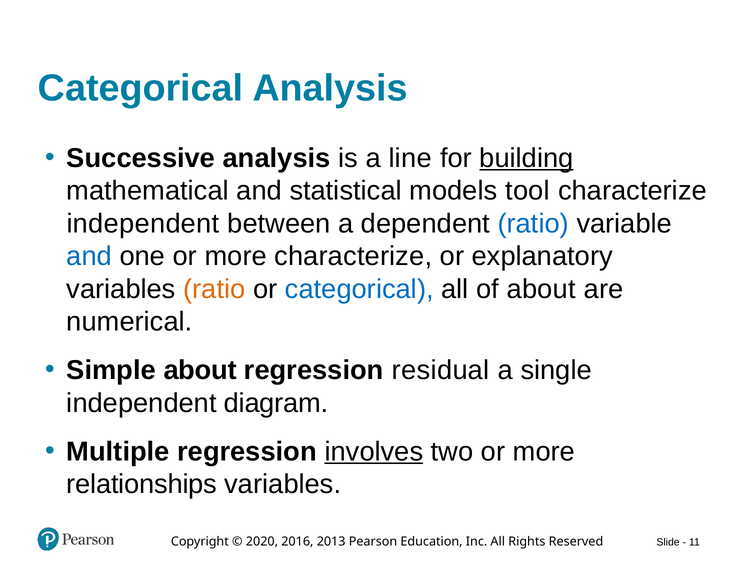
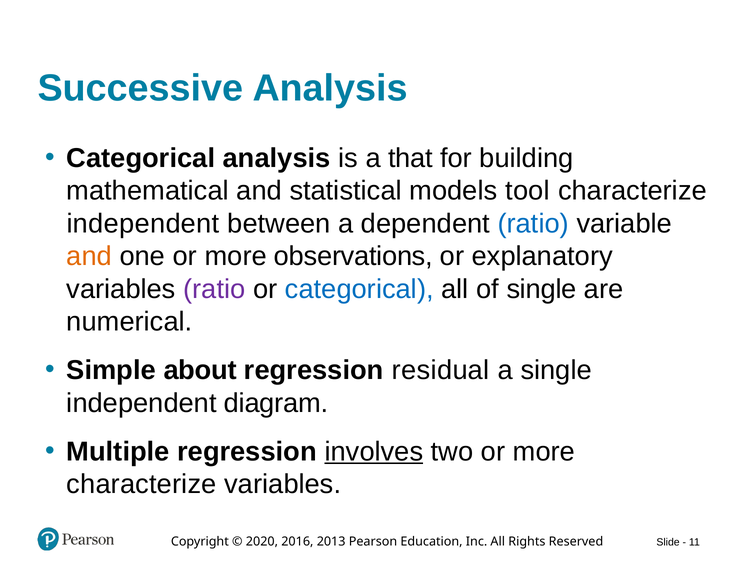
Categorical at (141, 88): Categorical -> Successive
Successive at (141, 158): Successive -> Categorical
line: line -> that
building underline: present -> none
and at (89, 256) colour: blue -> orange
more characterize: characterize -> observations
ratio at (214, 289) colour: orange -> purple
of about: about -> single
relationships at (142, 484): relationships -> characterize
